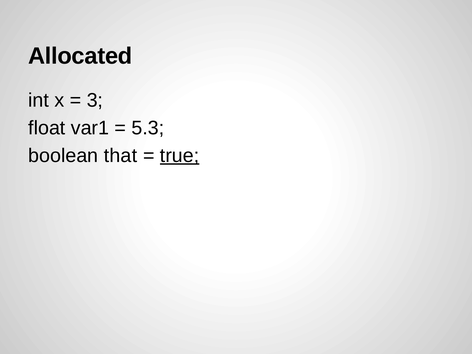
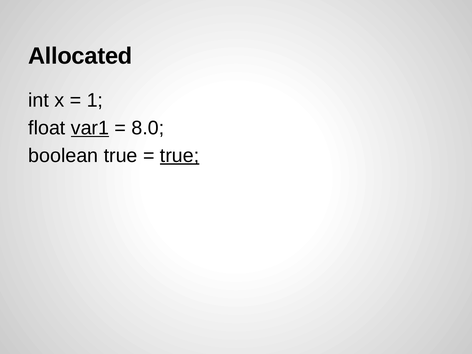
3: 3 -> 1
var1 underline: none -> present
5.3: 5.3 -> 8.0
boolean that: that -> true
